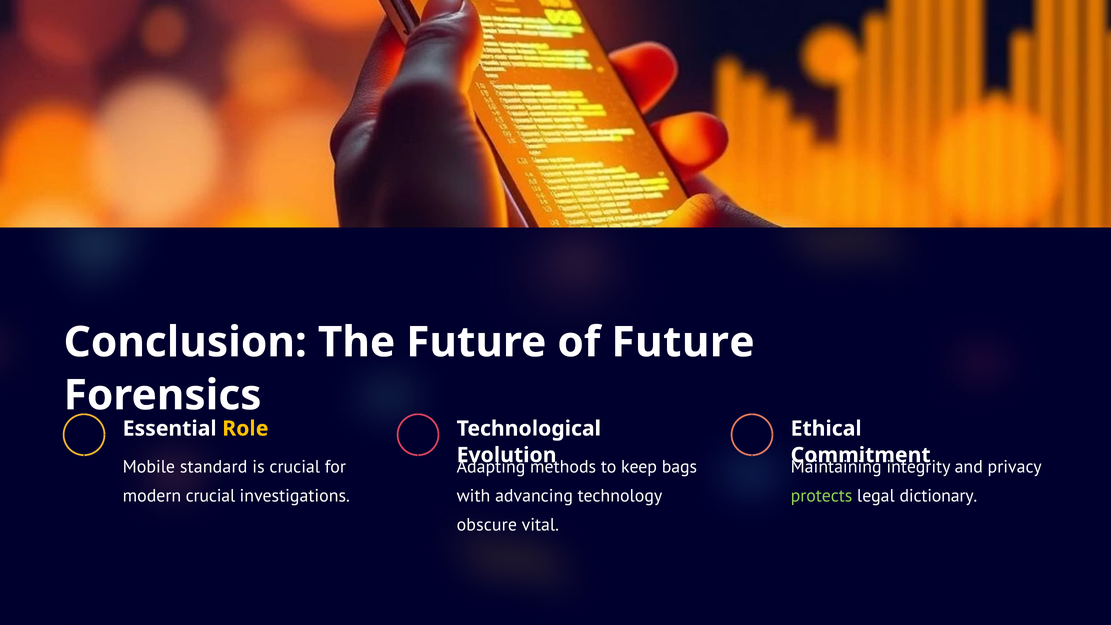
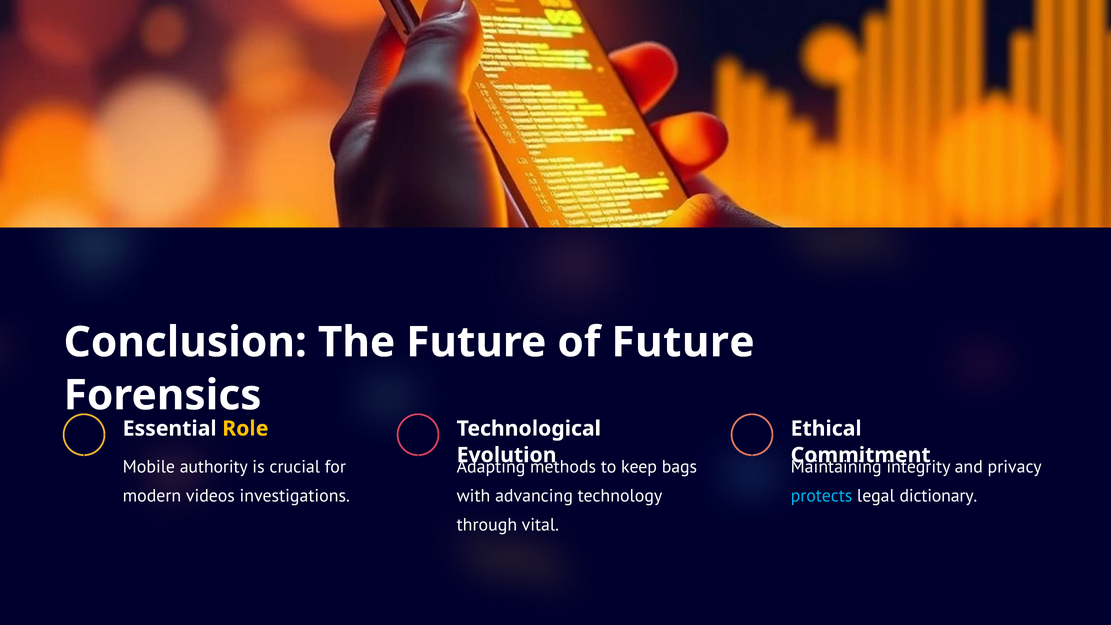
standard: standard -> authority
modern crucial: crucial -> videos
protects colour: light green -> light blue
obscure: obscure -> through
